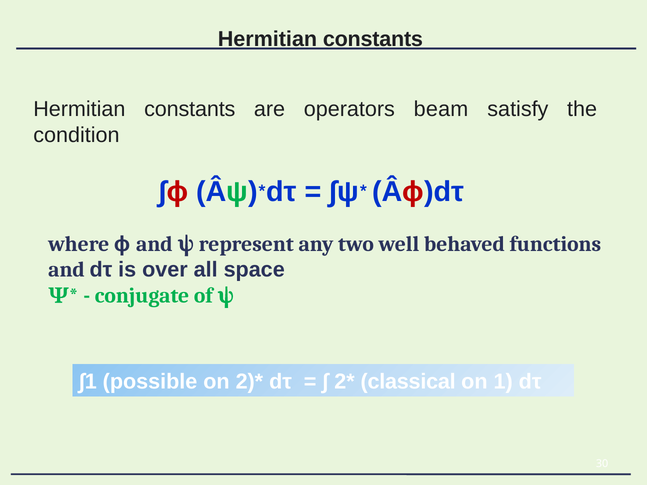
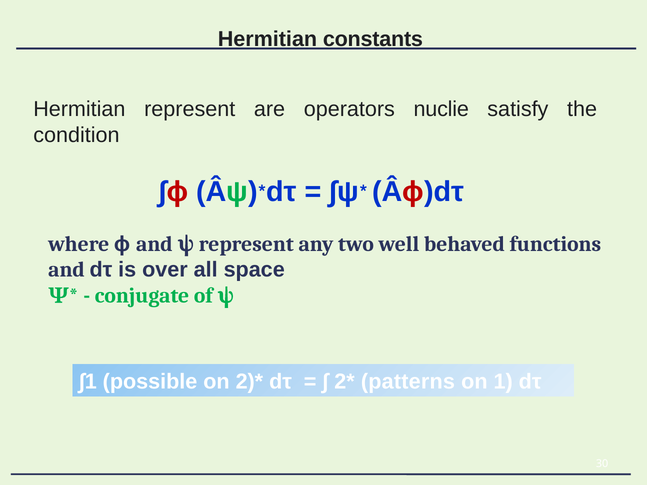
constants at (190, 109): constants -> represent
beam: beam -> nuclie
classical: classical -> patterns
